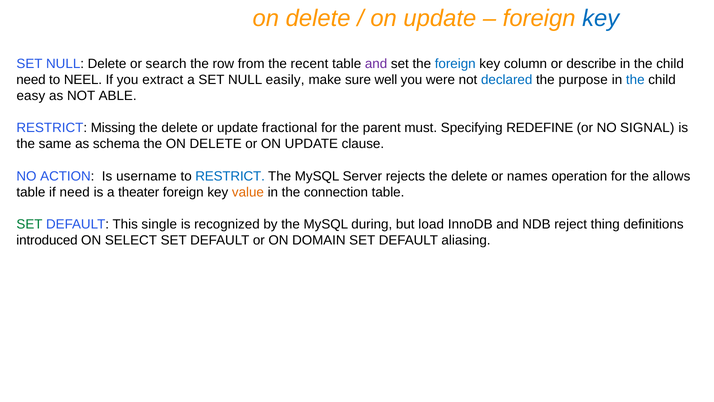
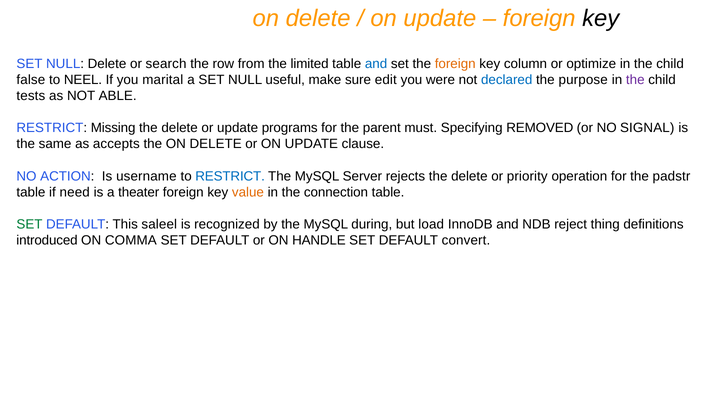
key at (601, 19) colour: blue -> black
recent: recent -> limited
and at (376, 64) colour: purple -> blue
foreign at (455, 64) colour: blue -> orange
describe: describe -> optimize
need at (31, 80): need -> false
extract: extract -> marital
easily: easily -> useful
well: well -> edit
the at (635, 80) colour: blue -> purple
easy: easy -> tests
fractional: fractional -> programs
REDEFINE: REDEFINE -> REMOVED
schema: schema -> accepts
names: names -> priority
allows: allows -> padstr
single: single -> saleel
SELECT: SELECT -> COMMA
DOMAIN: DOMAIN -> HANDLE
aliasing: aliasing -> convert
